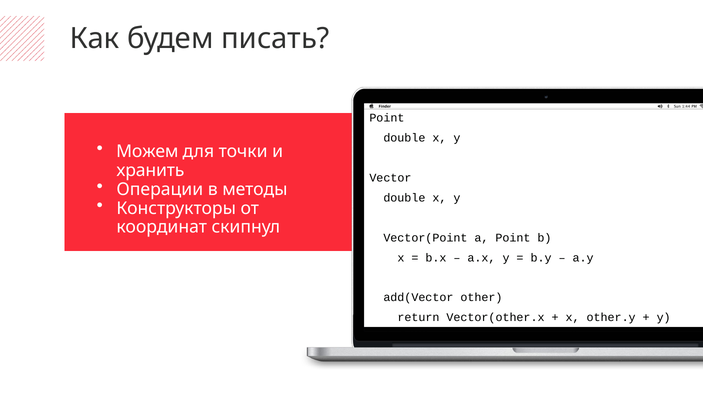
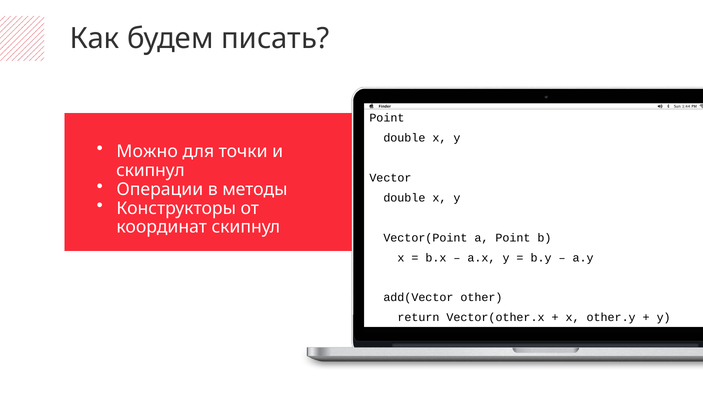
Можем: Можем -> Можно
хранить at (150, 171): хранить -> скипнул
